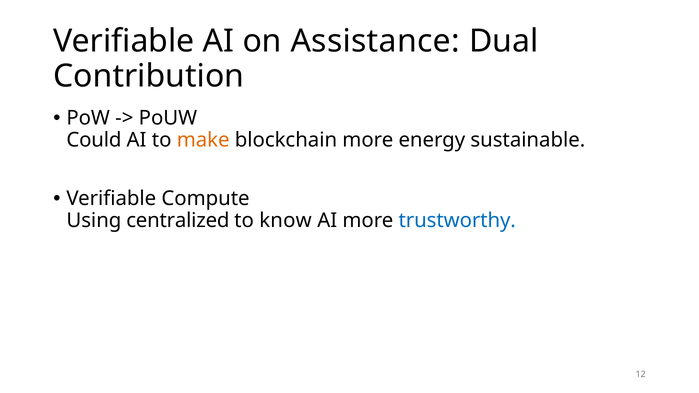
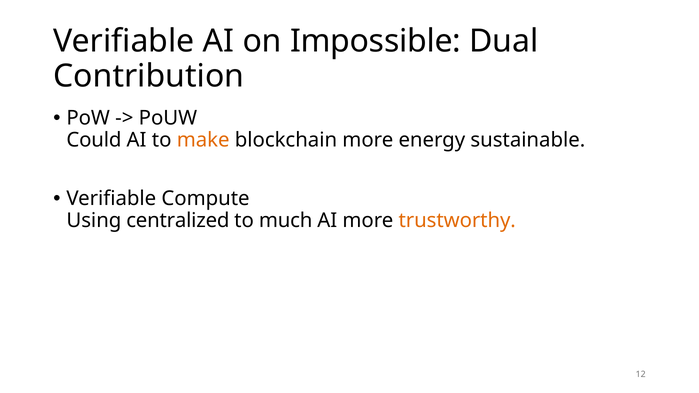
Assistance: Assistance -> Impossible
know: know -> much
trustworthy colour: blue -> orange
